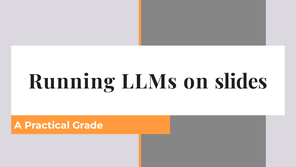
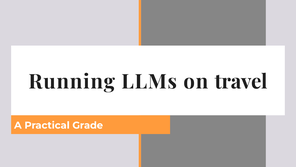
slides: slides -> travel
